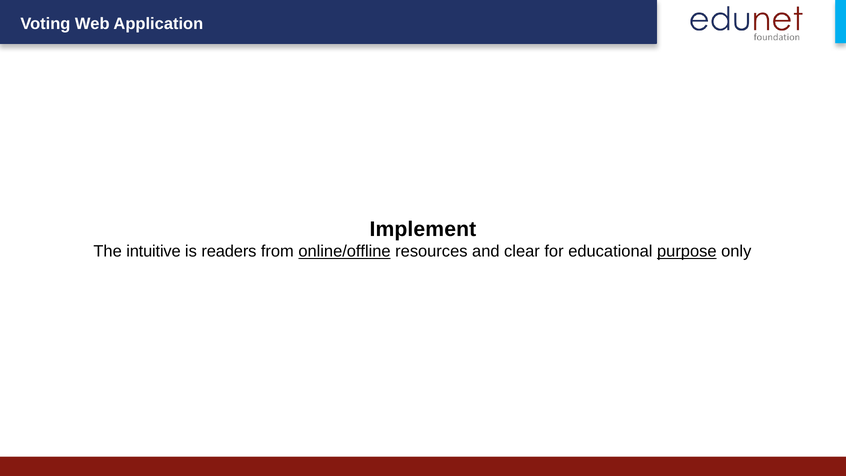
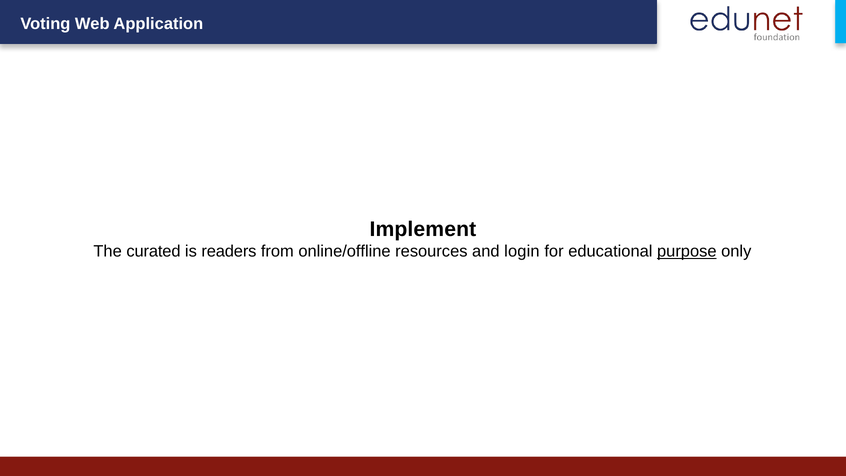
intuitive: intuitive -> curated
online/offline underline: present -> none
clear: clear -> login
